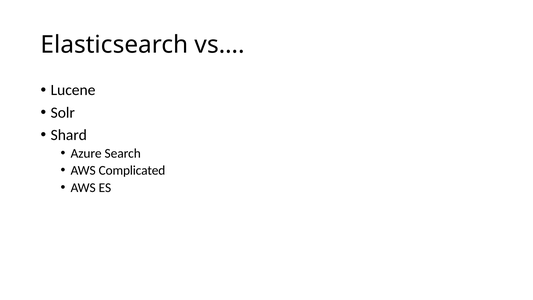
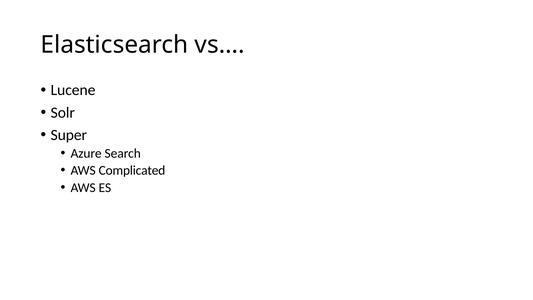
Shard: Shard -> Super
